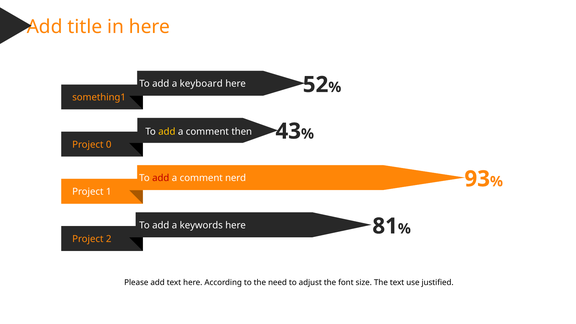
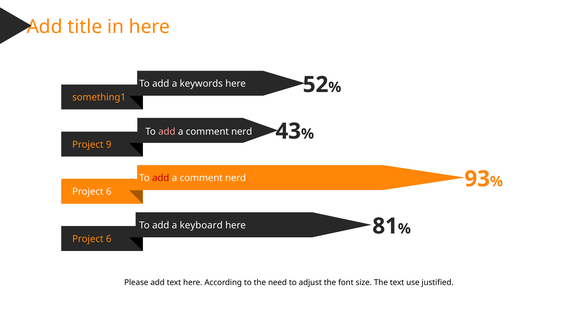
keyboard: keyboard -> keywords
add at (167, 132) colour: yellow -> pink
then at (242, 132): then -> nerd
0: 0 -> 9
1 at (109, 192): 1 -> 6
keywords: keywords -> keyboard
2 at (109, 239): 2 -> 6
